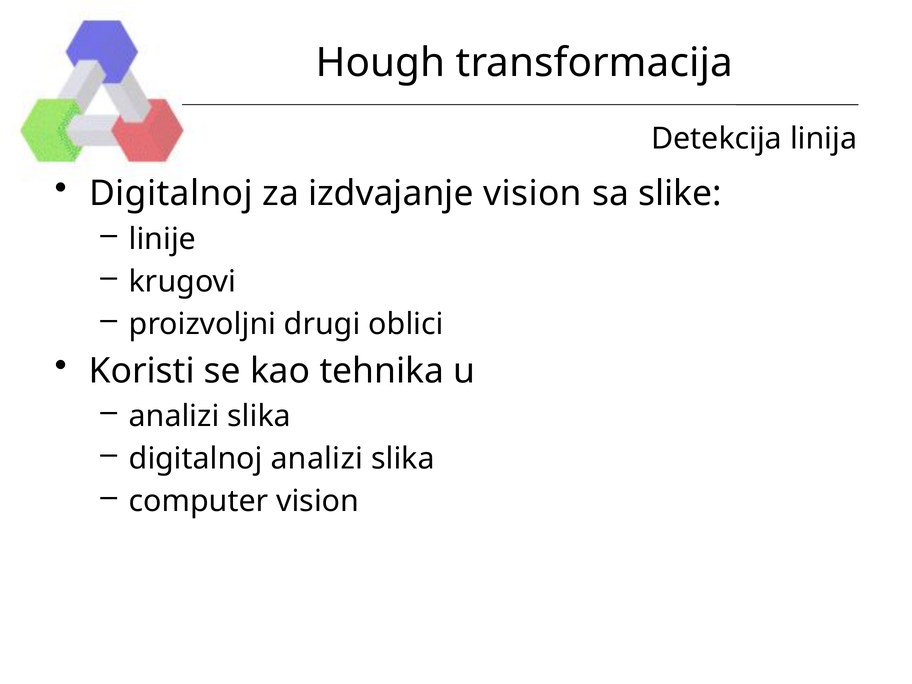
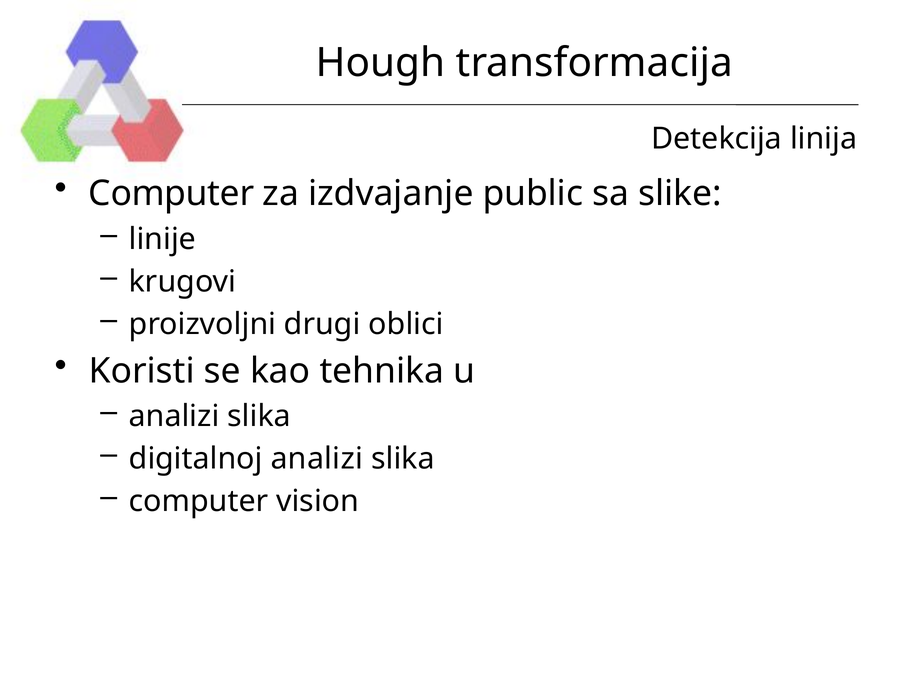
Digitalnoj at (171, 194): Digitalnoj -> Computer
izdvajanje vision: vision -> public
